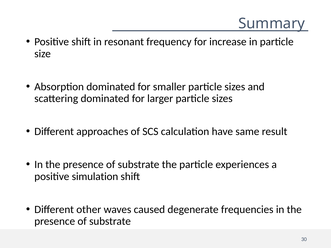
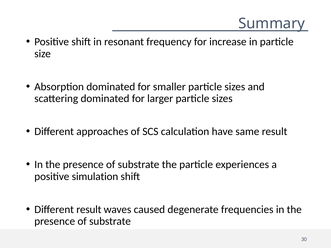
Different other: other -> result
